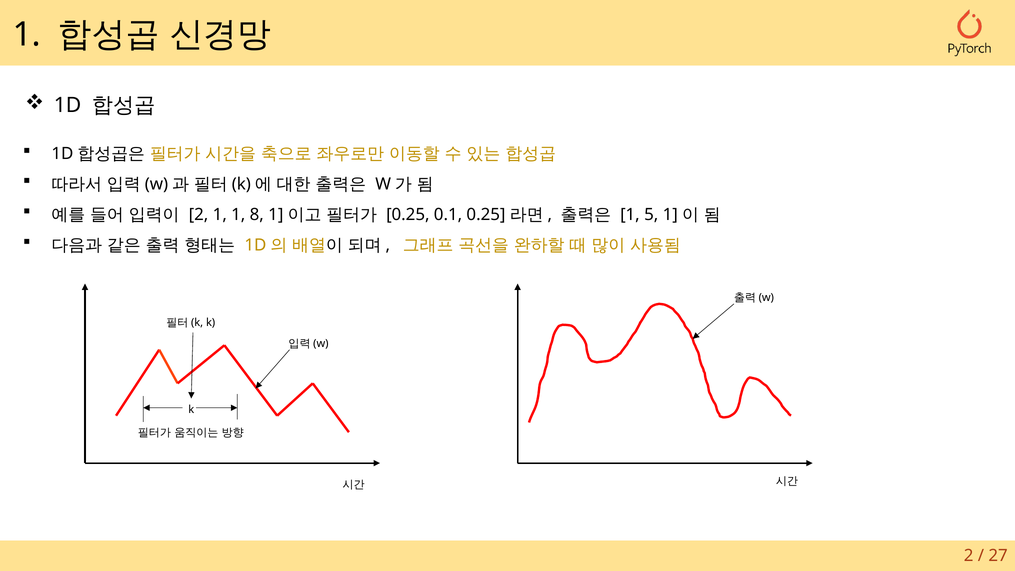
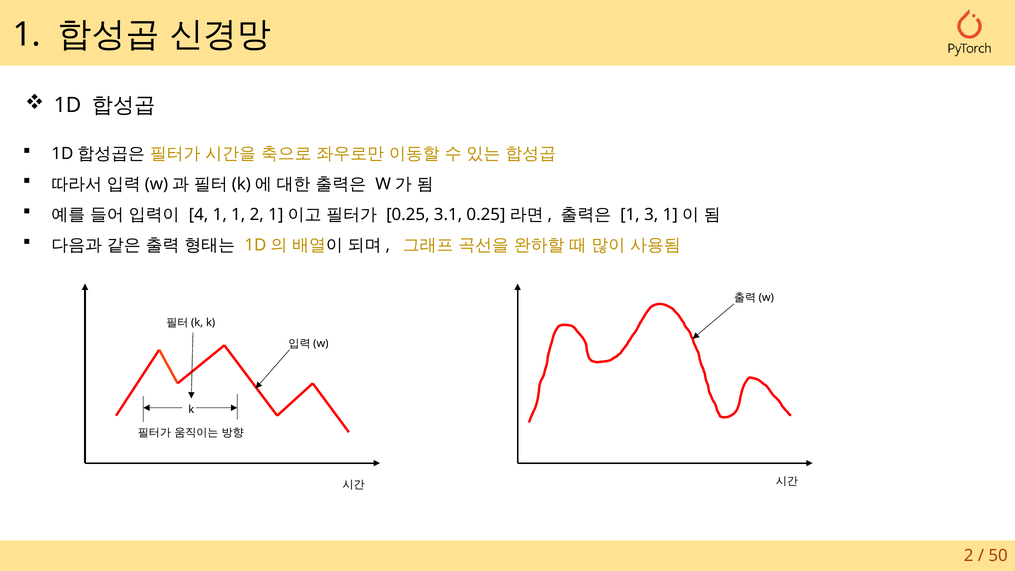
2 at (199, 215): 2 -> 4
1 8: 8 -> 2
0.1: 0.1 -> 3.1
5: 5 -> 3
27: 27 -> 50
